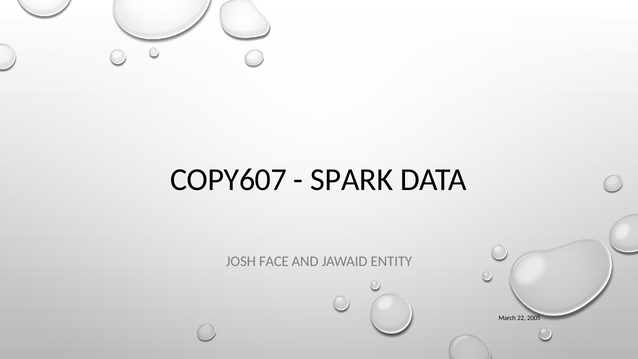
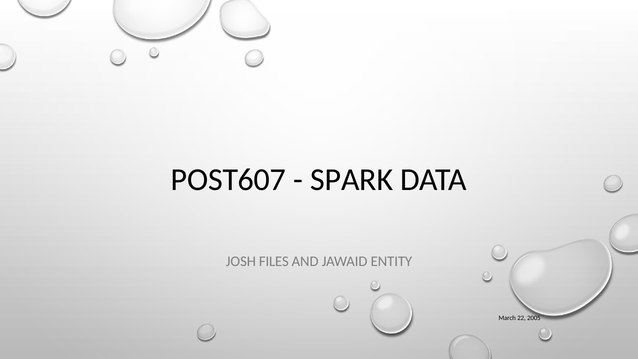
COPY607: COPY607 -> POST607
FACE: FACE -> FILES
